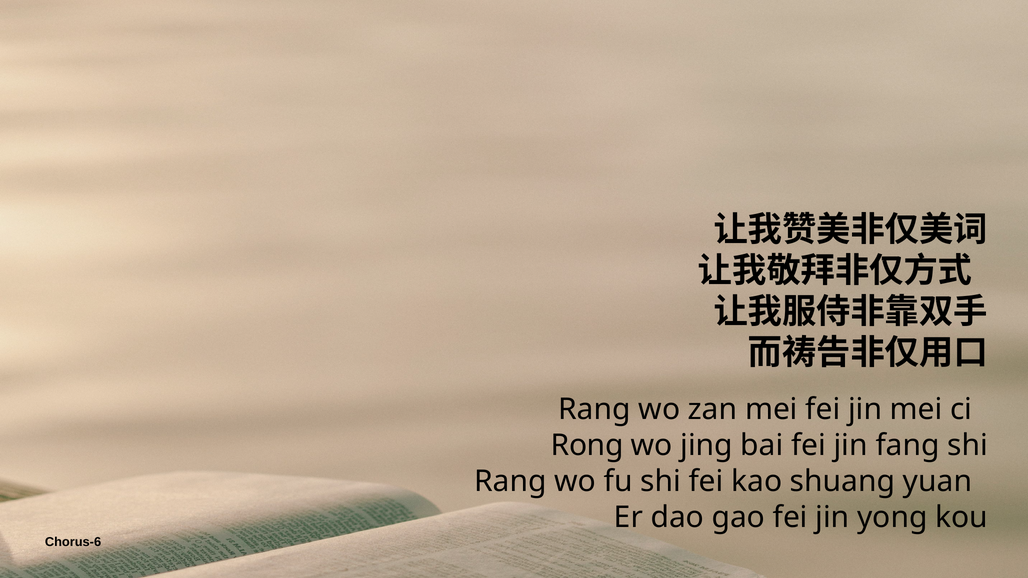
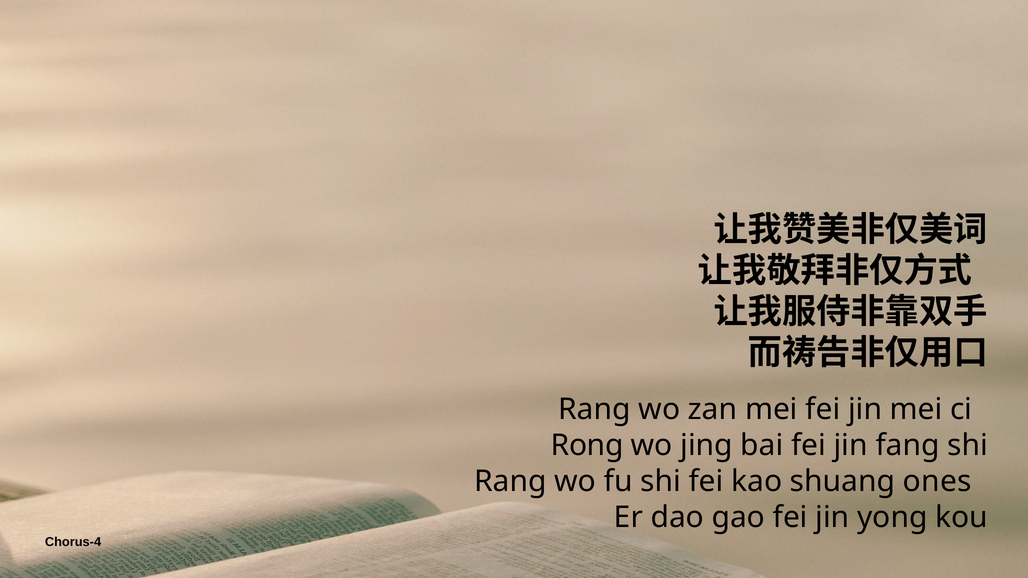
yuan: yuan -> ones
Chorus-6: Chorus-6 -> Chorus-4
